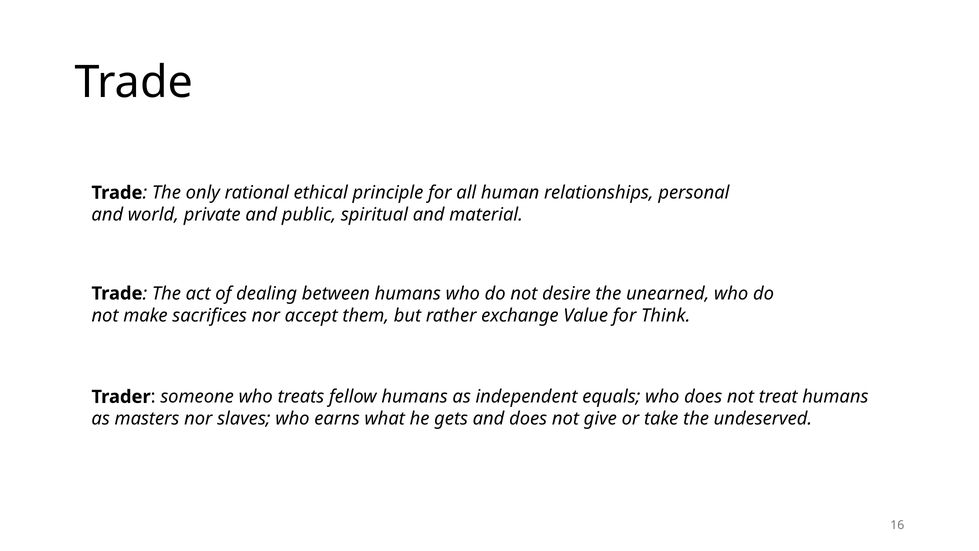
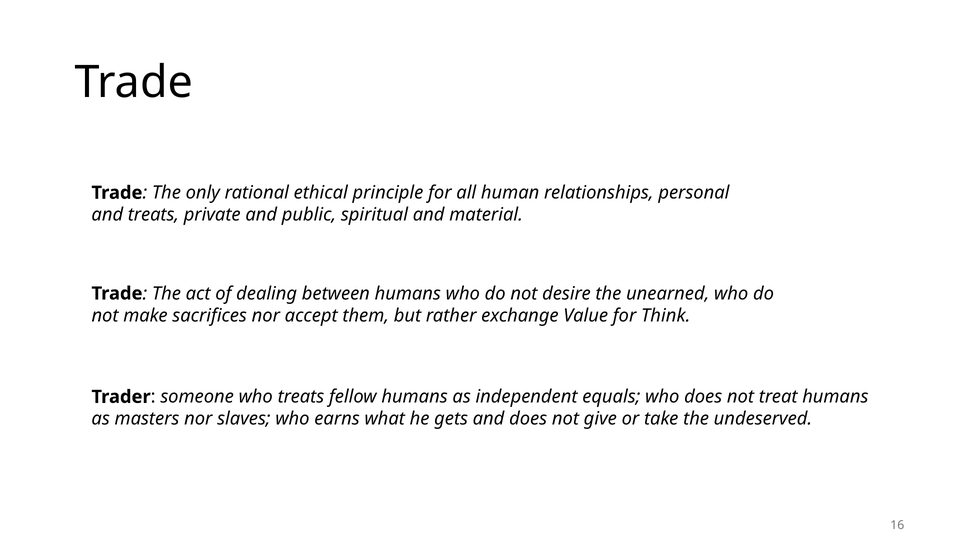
and world: world -> treats
